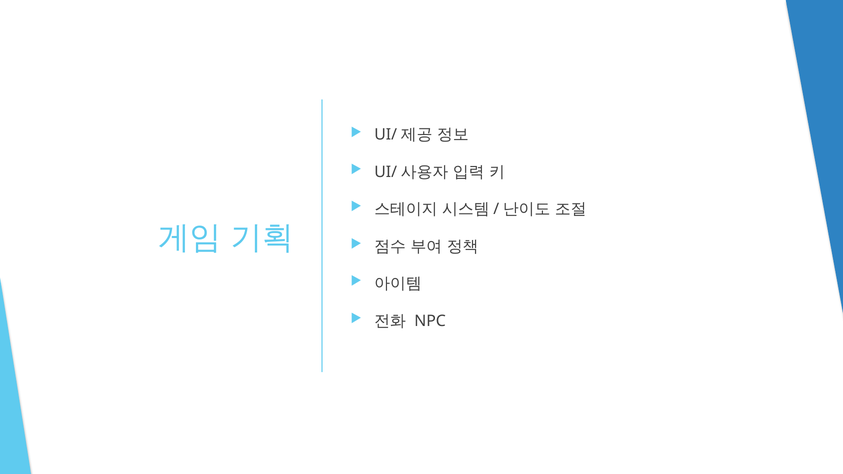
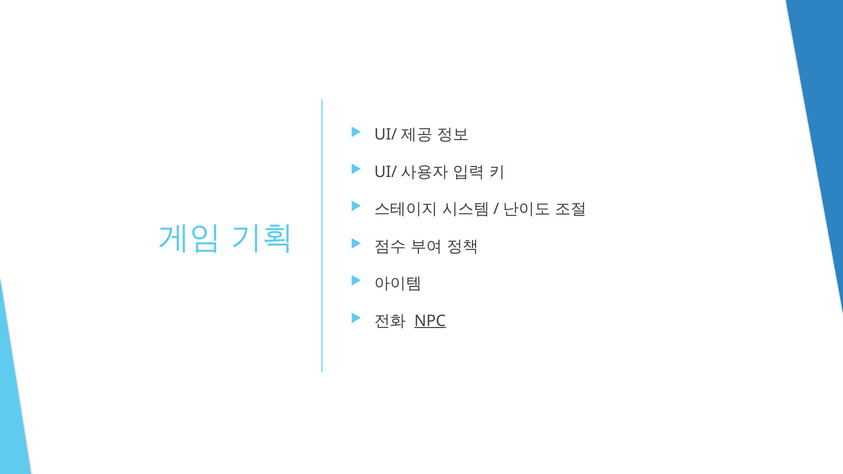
NPC underline: none -> present
